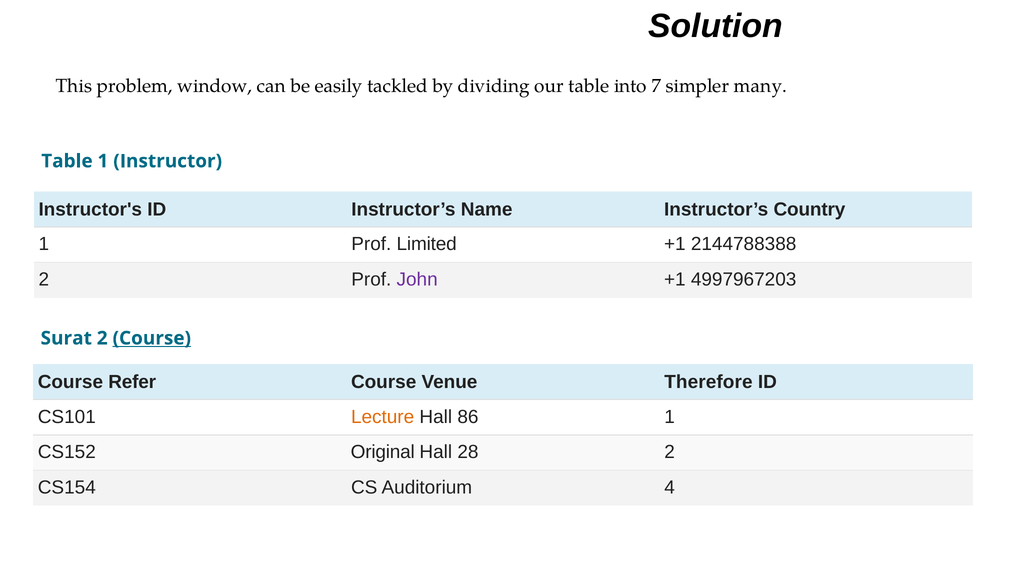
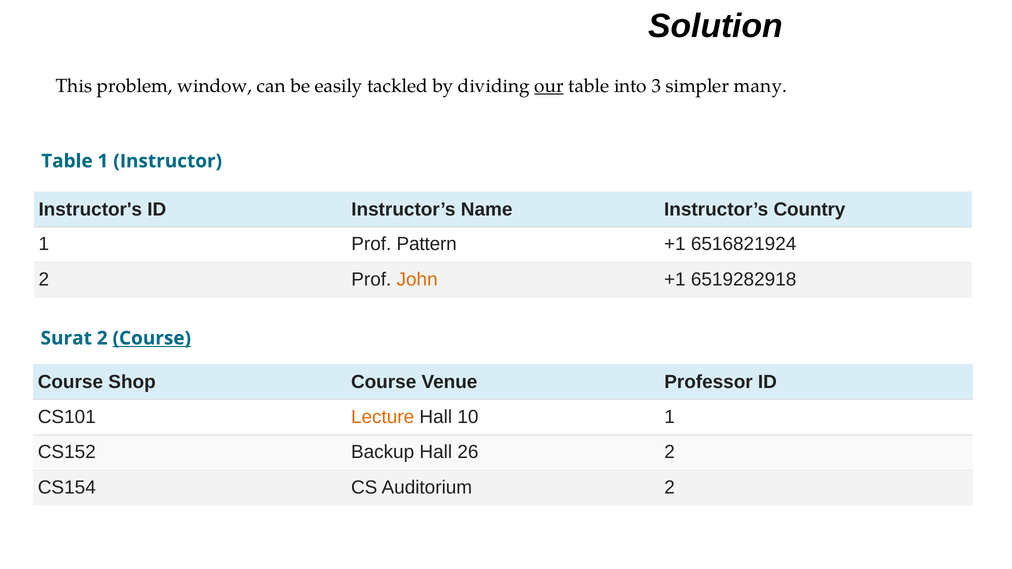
our underline: none -> present
7: 7 -> 3
Limited: Limited -> Pattern
2144788388: 2144788388 -> 6516821924
John colour: purple -> orange
4997967203: 4997967203 -> 6519282918
Refer: Refer -> Shop
Therefore: Therefore -> Professor
86: 86 -> 10
Original: Original -> Backup
28: 28 -> 26
Auditorium 4: 4 -> 2
